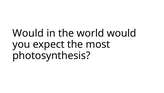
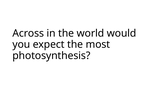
Would at (28, 33): Would -> Across
